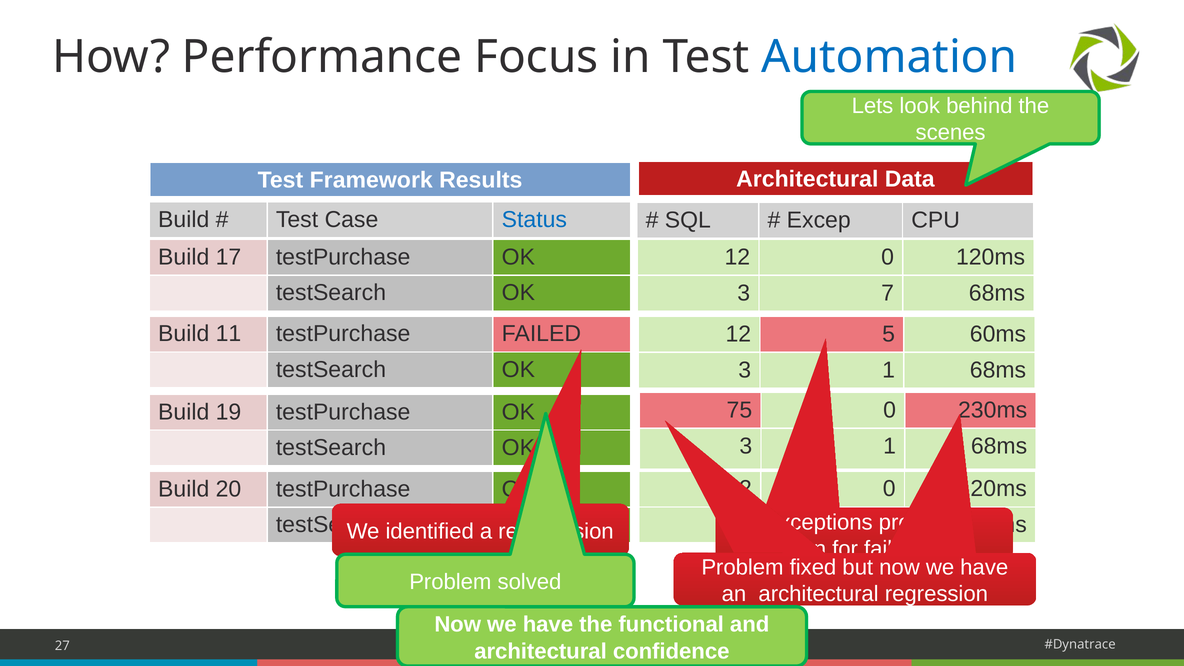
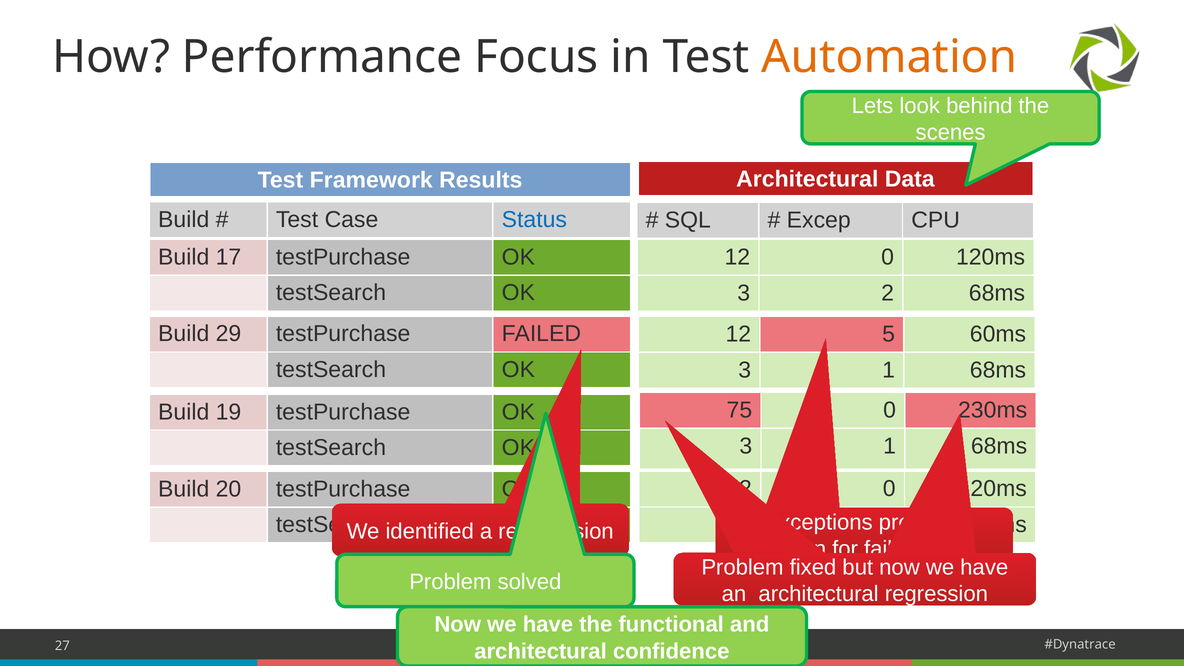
Automation colour: blue -> orange
7: 7 -> 2
11: 11 -> 29
